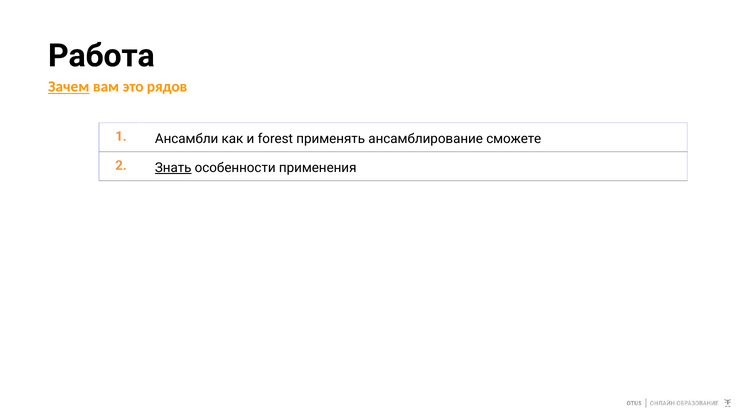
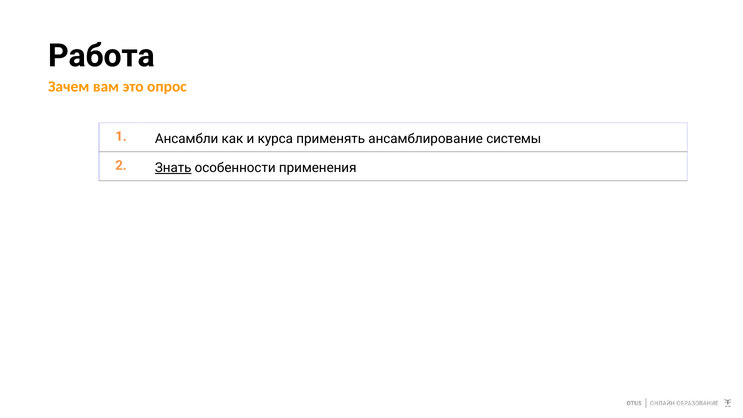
Зачем underline: present -> none
рядов: рядов -> опрос
forest: forest -> курса
сможете: сможете -> системы
